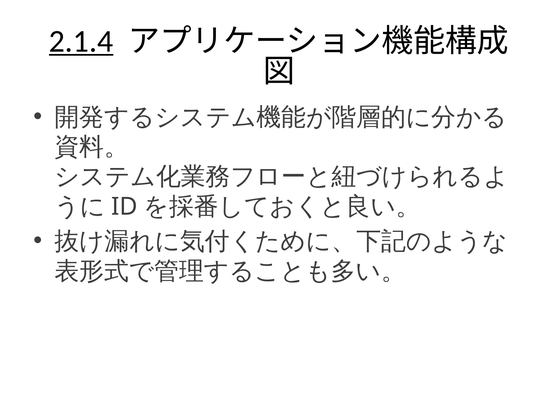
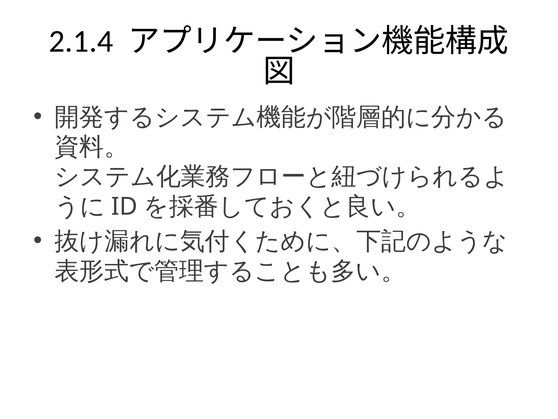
2.1.4 underline: present -> none
